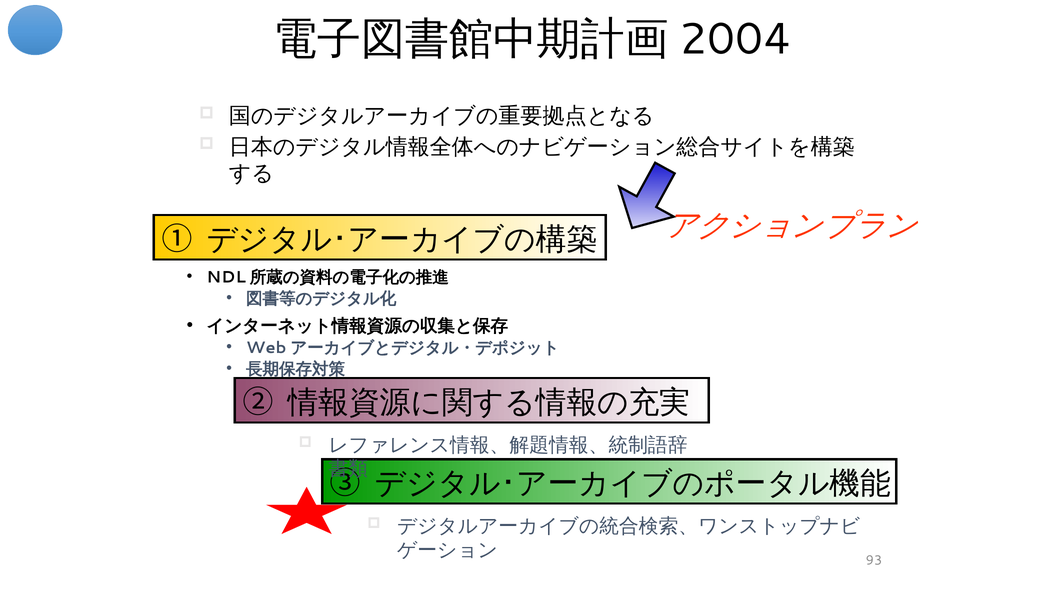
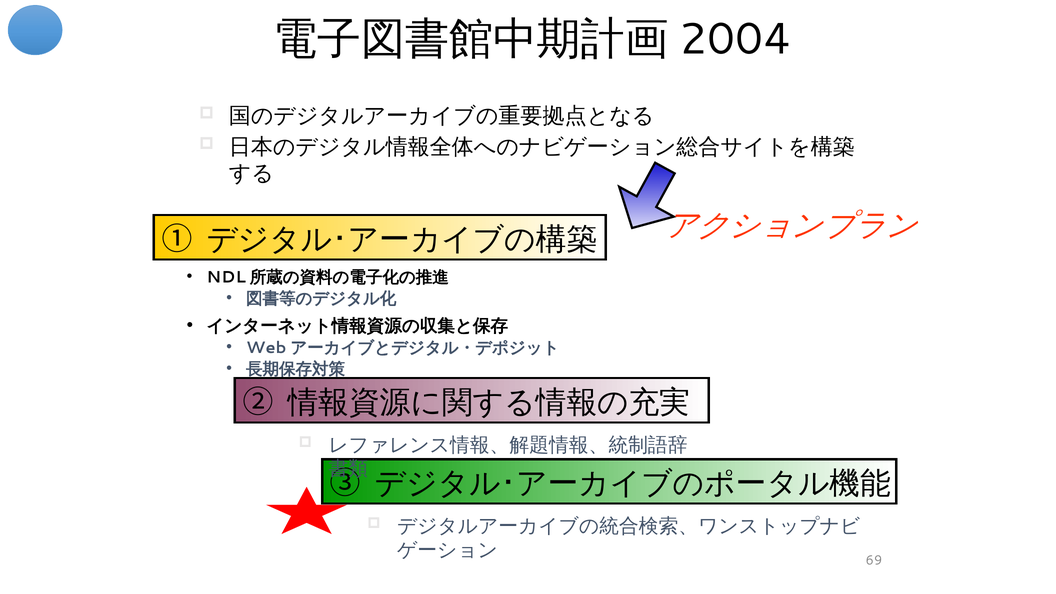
93: 93 -> 69
